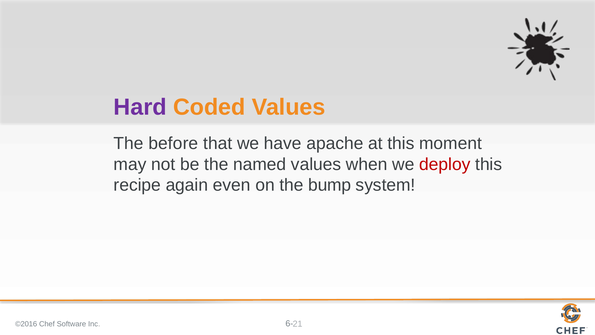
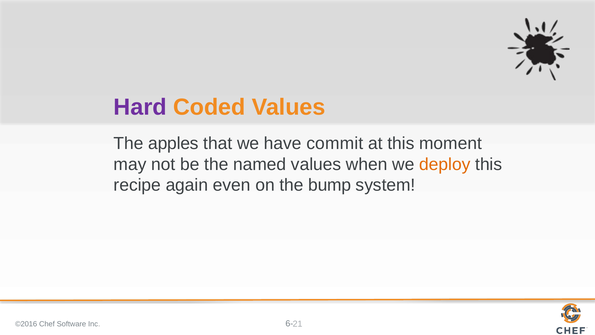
before: before -> apples
apache: apache -> commit
deploy colour: red -> orange
